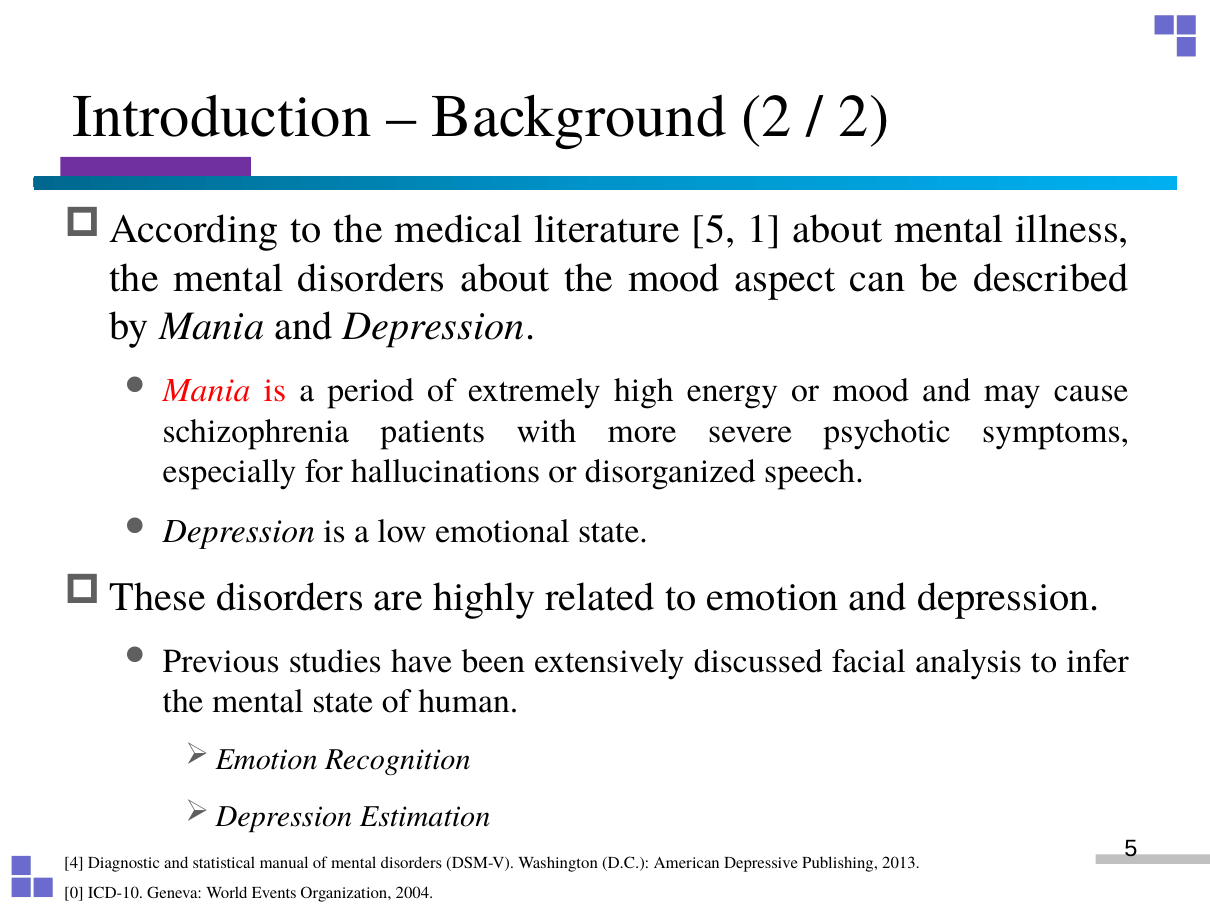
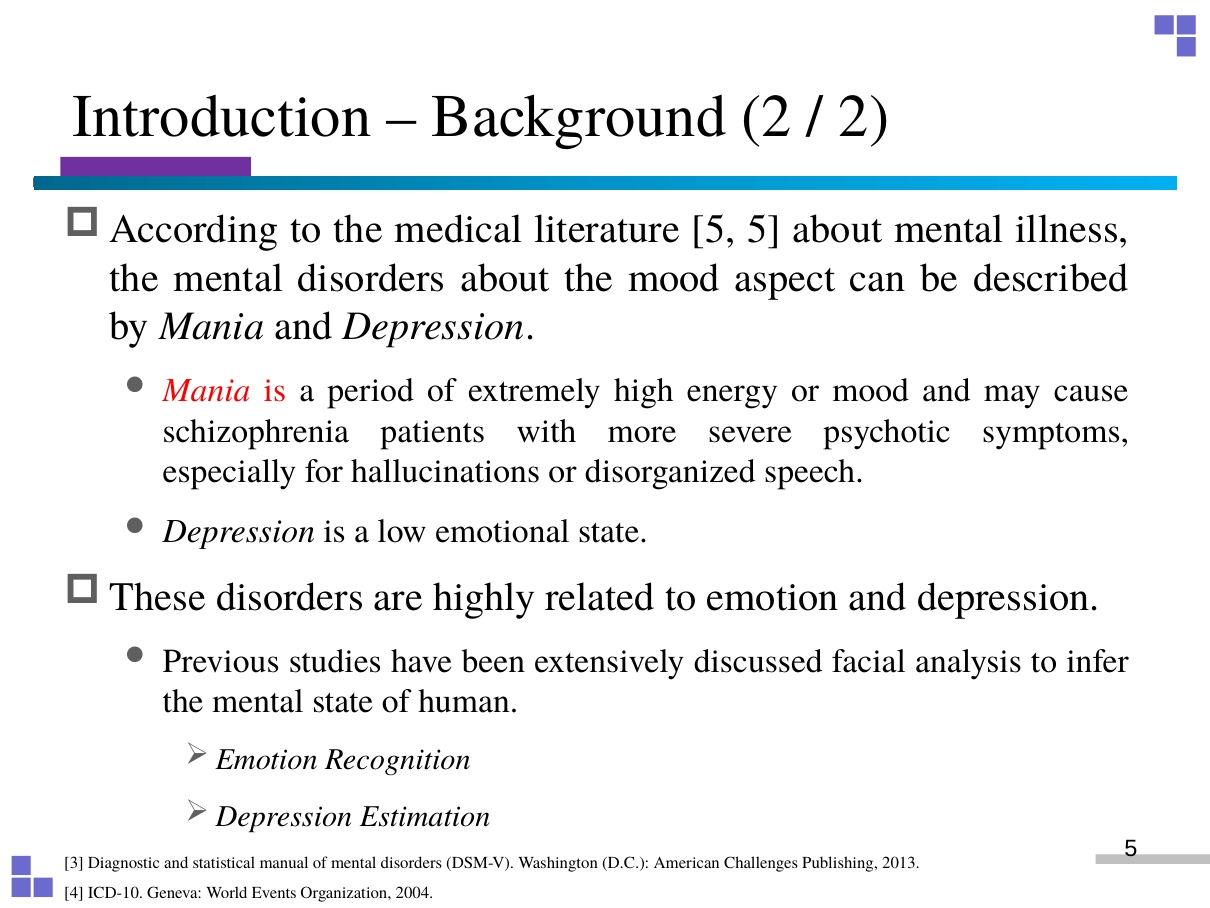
5 1: 1 -> 5
4: 4 -> 3
Depressive: Depressive -> Challenges
0: 0 -> 4
